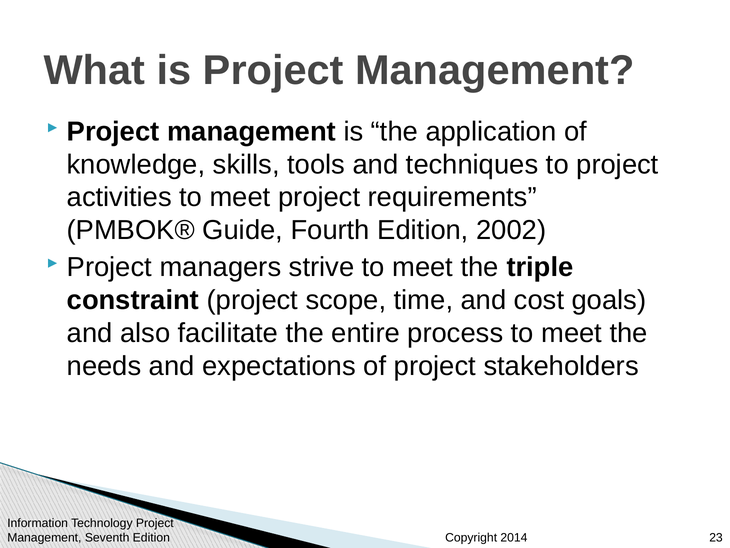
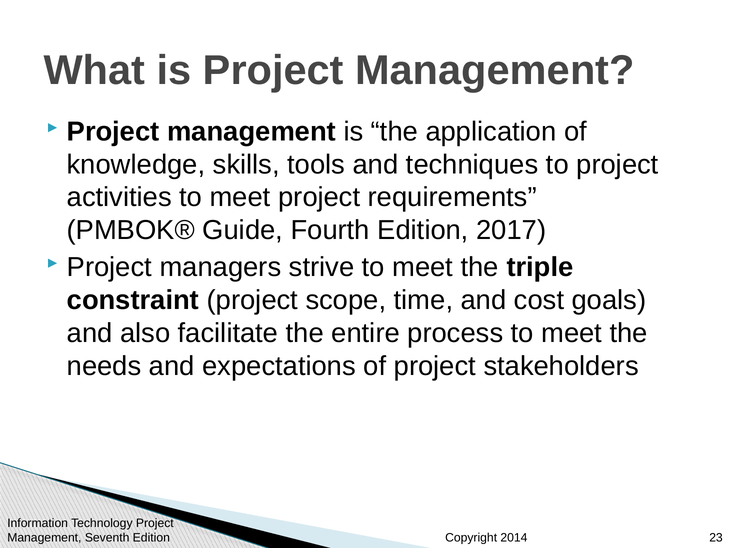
2002: 2002 -> 2017
